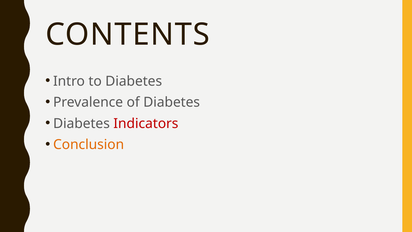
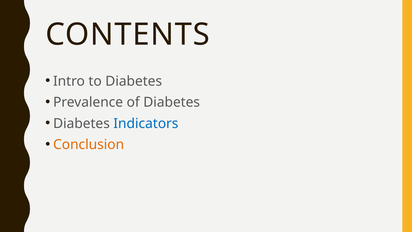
Indicators colour: red -> blue
